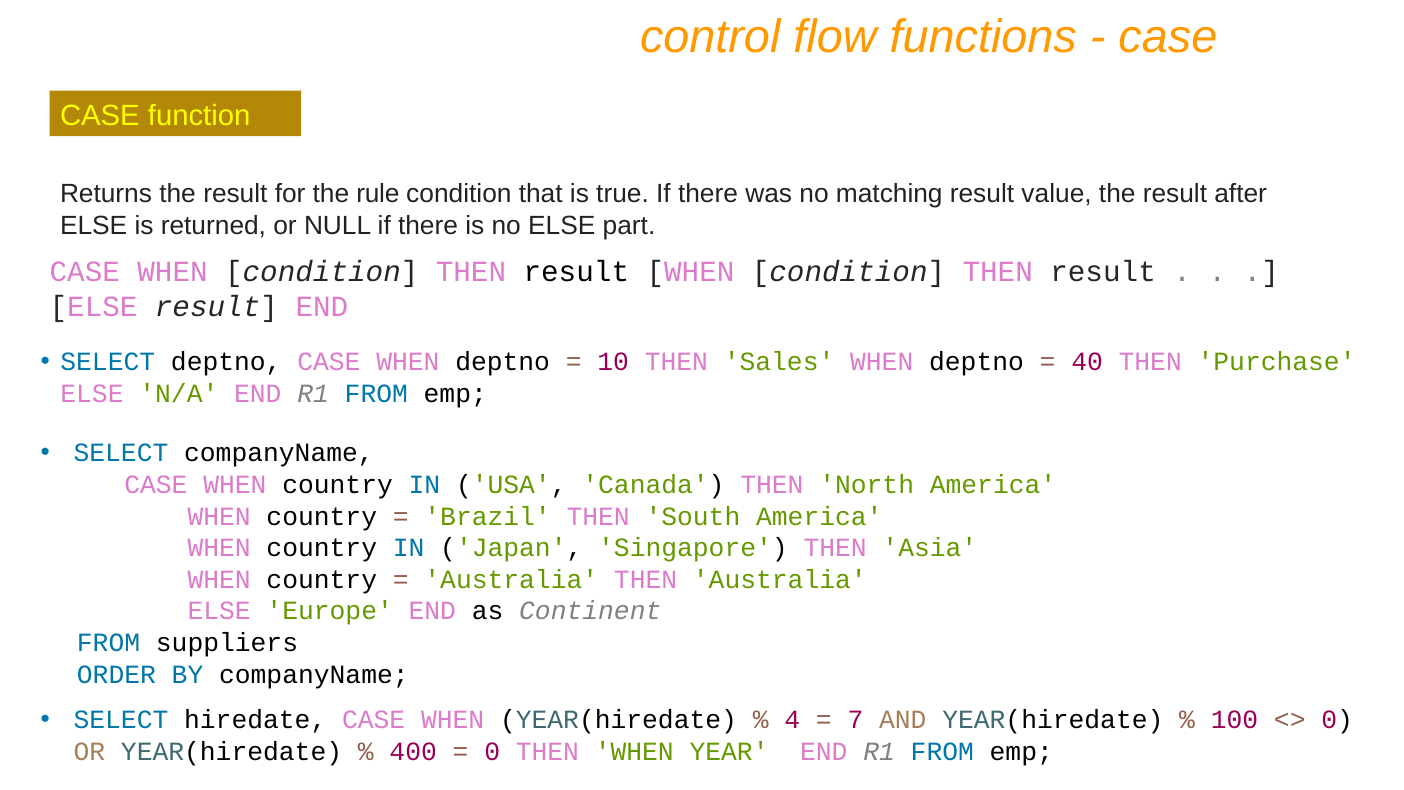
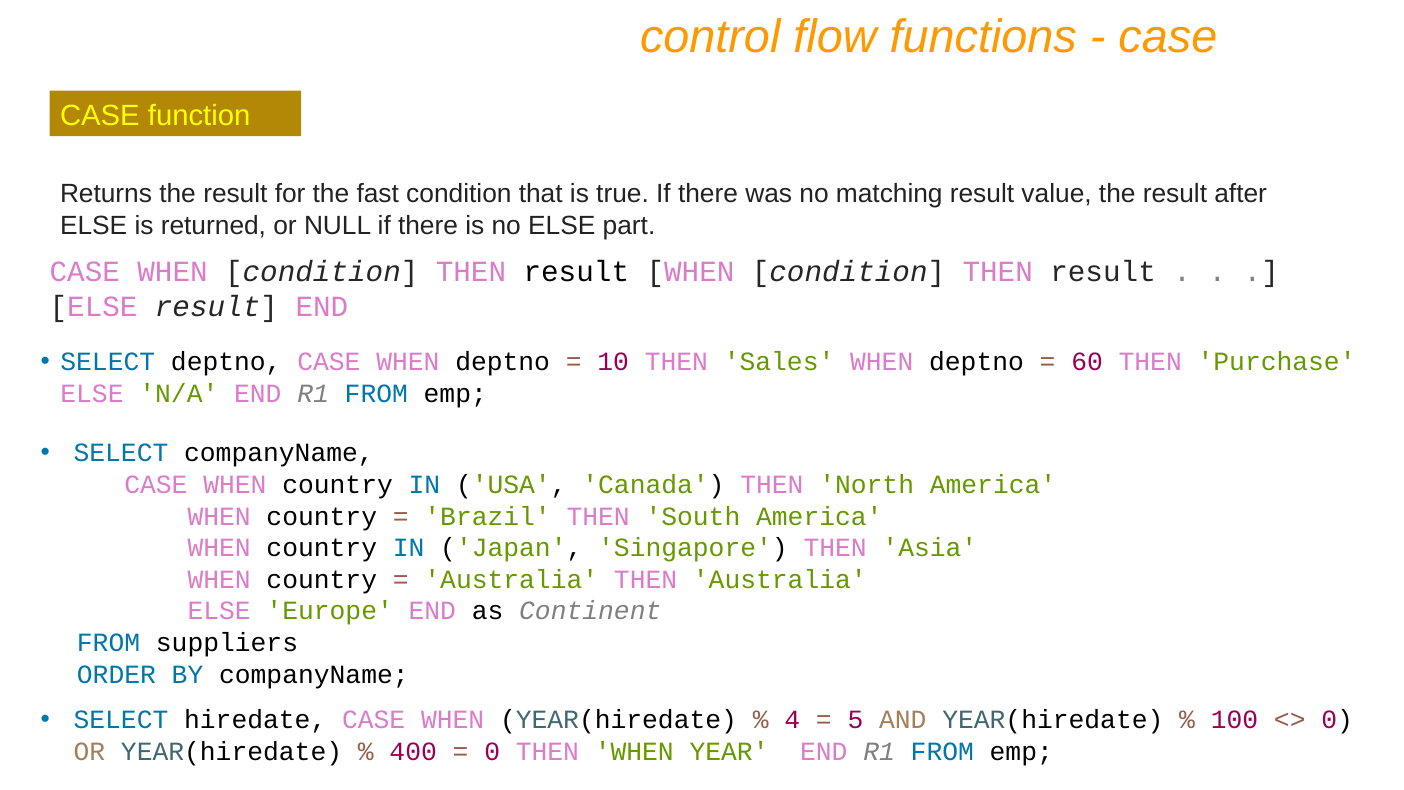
rule: rule -> fast
40: 40 -> 60
7: 7 -> 5
